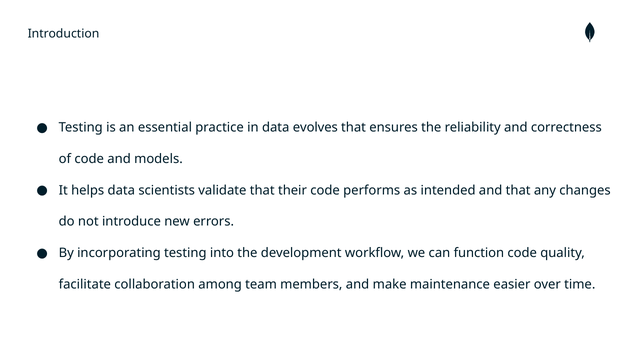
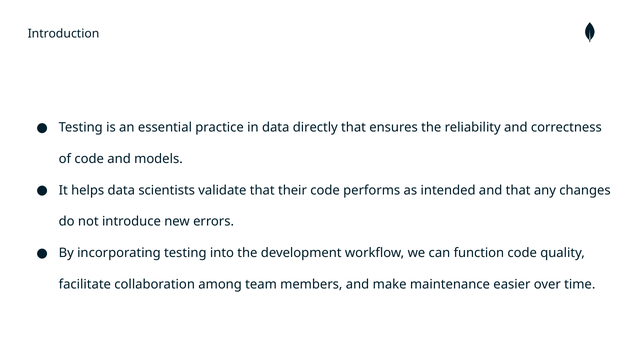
evolves: evolves -> directly
